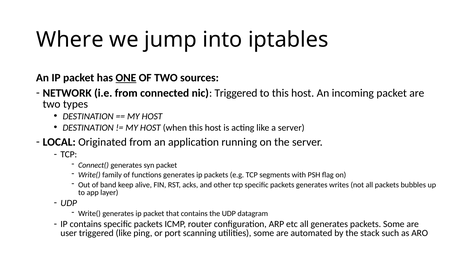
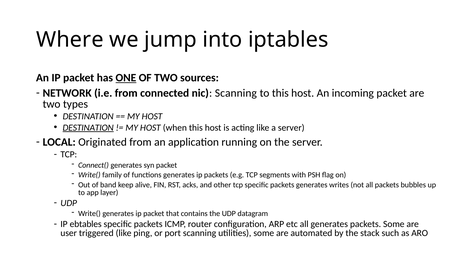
nic Triggered: Triggered -> Scanning
DESTINATION at (88, 128) underline: none -> present
IP contains: contains -> ebtables
